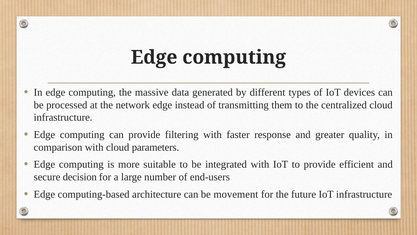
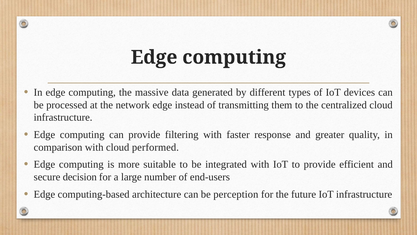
parameters: parameters -> performed
movement: movement -> perception
